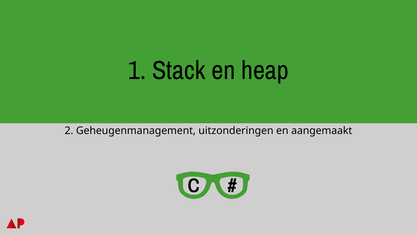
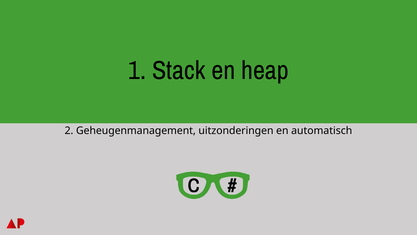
aangemaakt: aangemaakt -> automatisch
